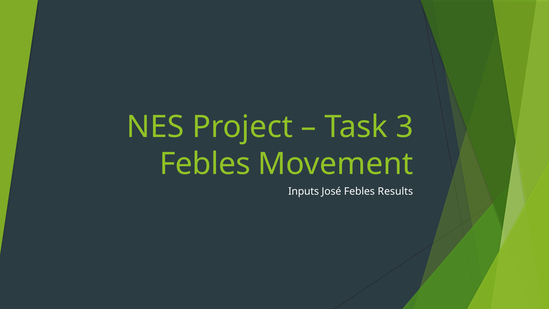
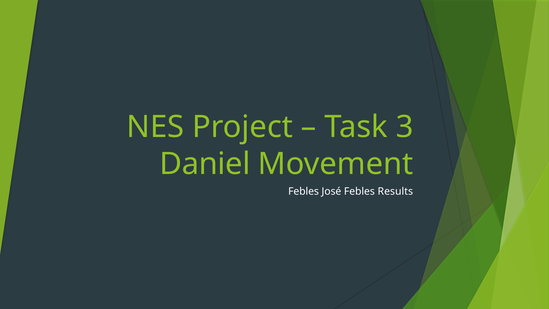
Febles at (205, 164): Febles -> Daniel
Inputs at (304, 191): Inputs -> Febles
